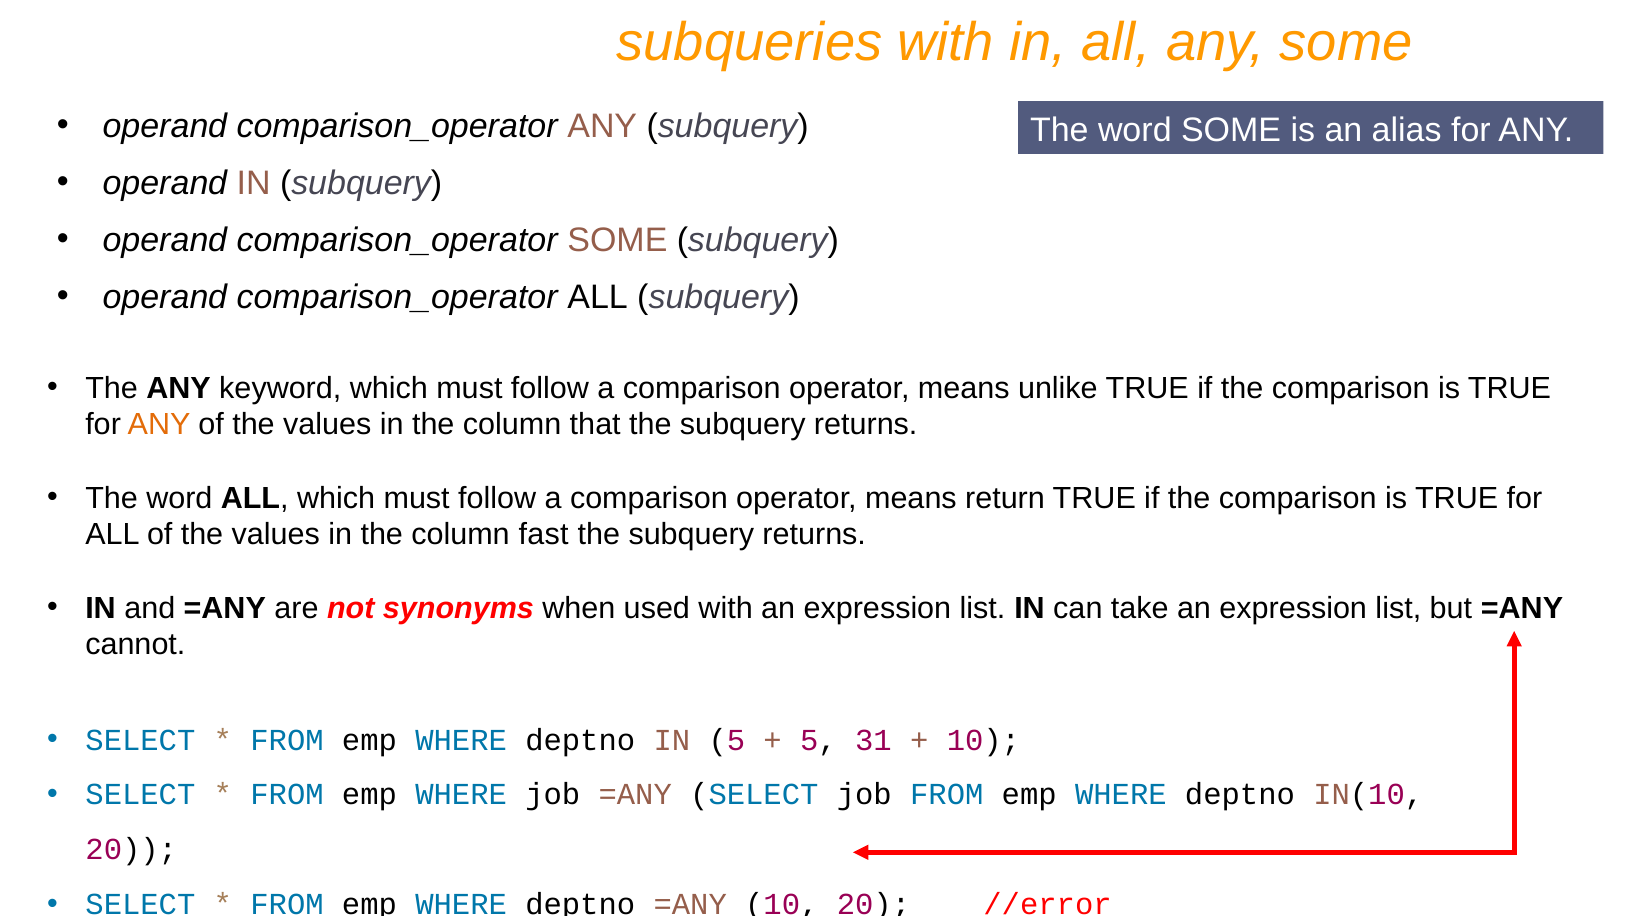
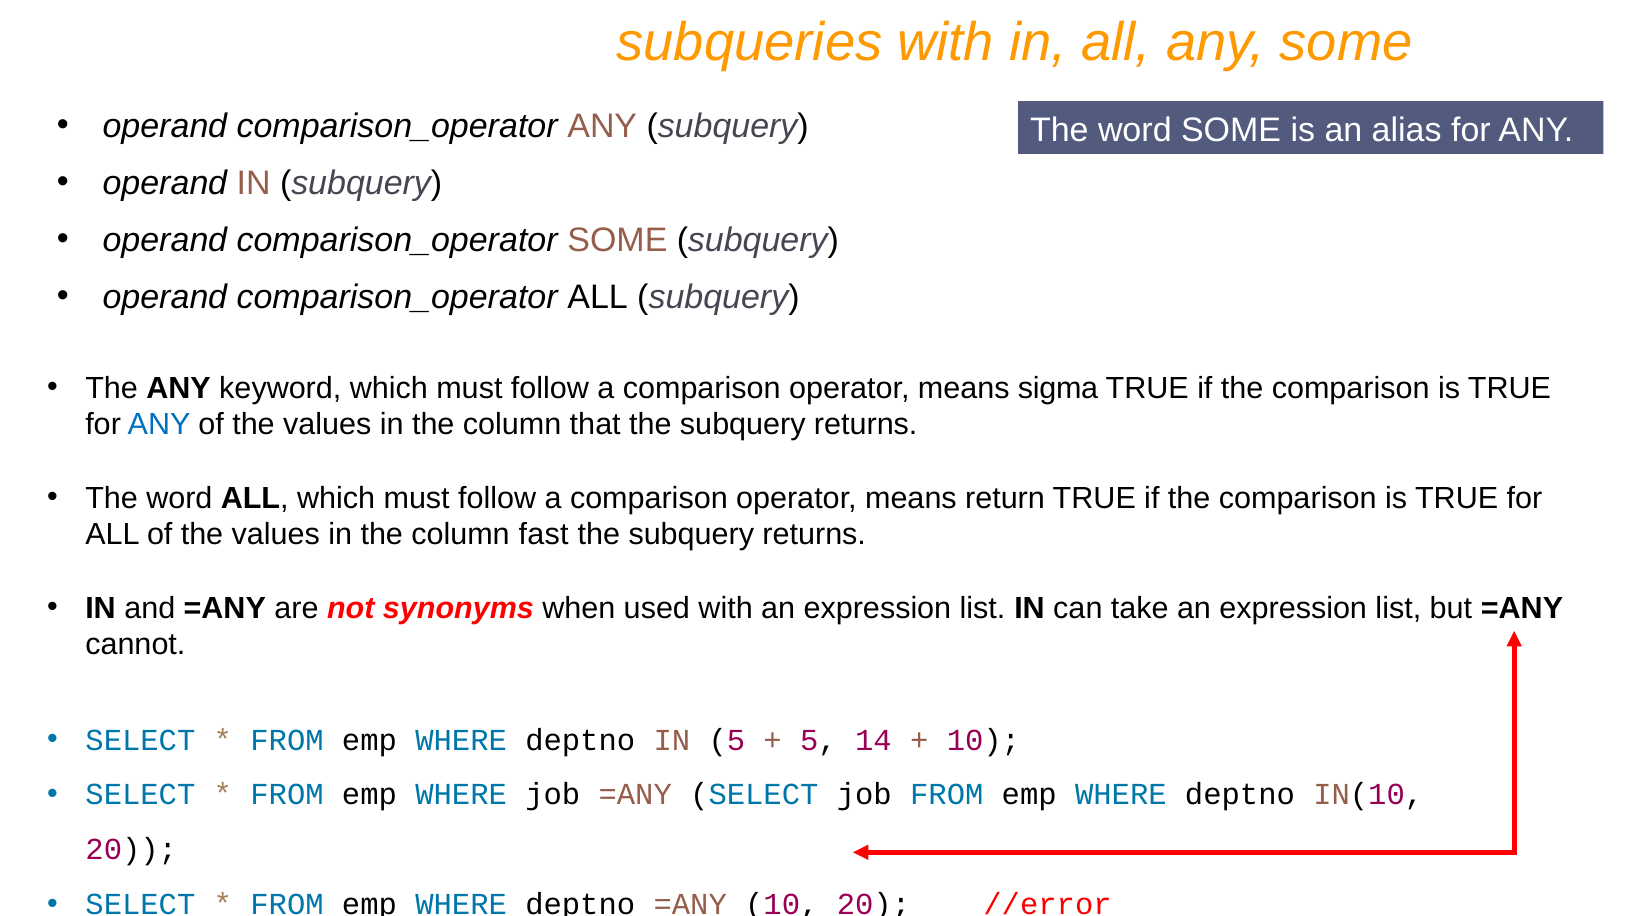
unlike: unlike -> sigma
ANY at (159, 425) colour: orange -> blue
31: 31 -> 14
